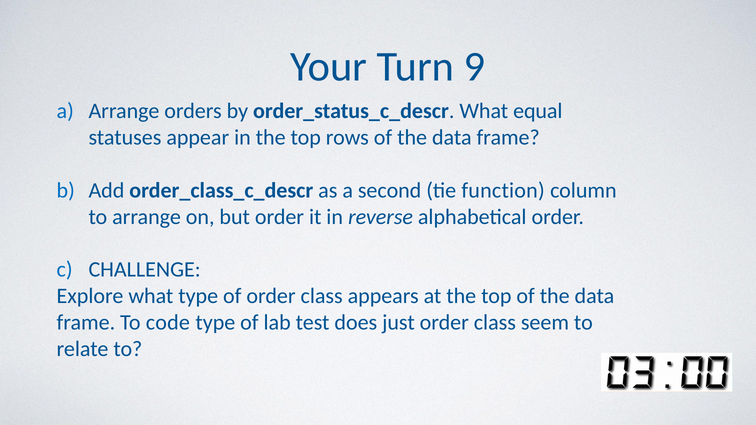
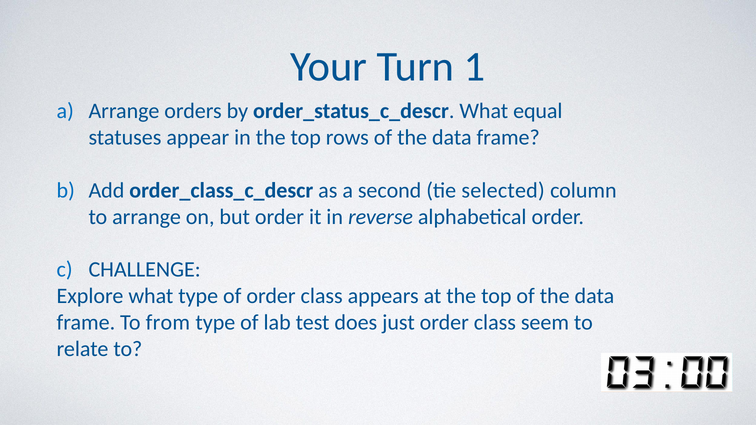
9: 9 -> 1
function: function -> selected
code: code -> from
